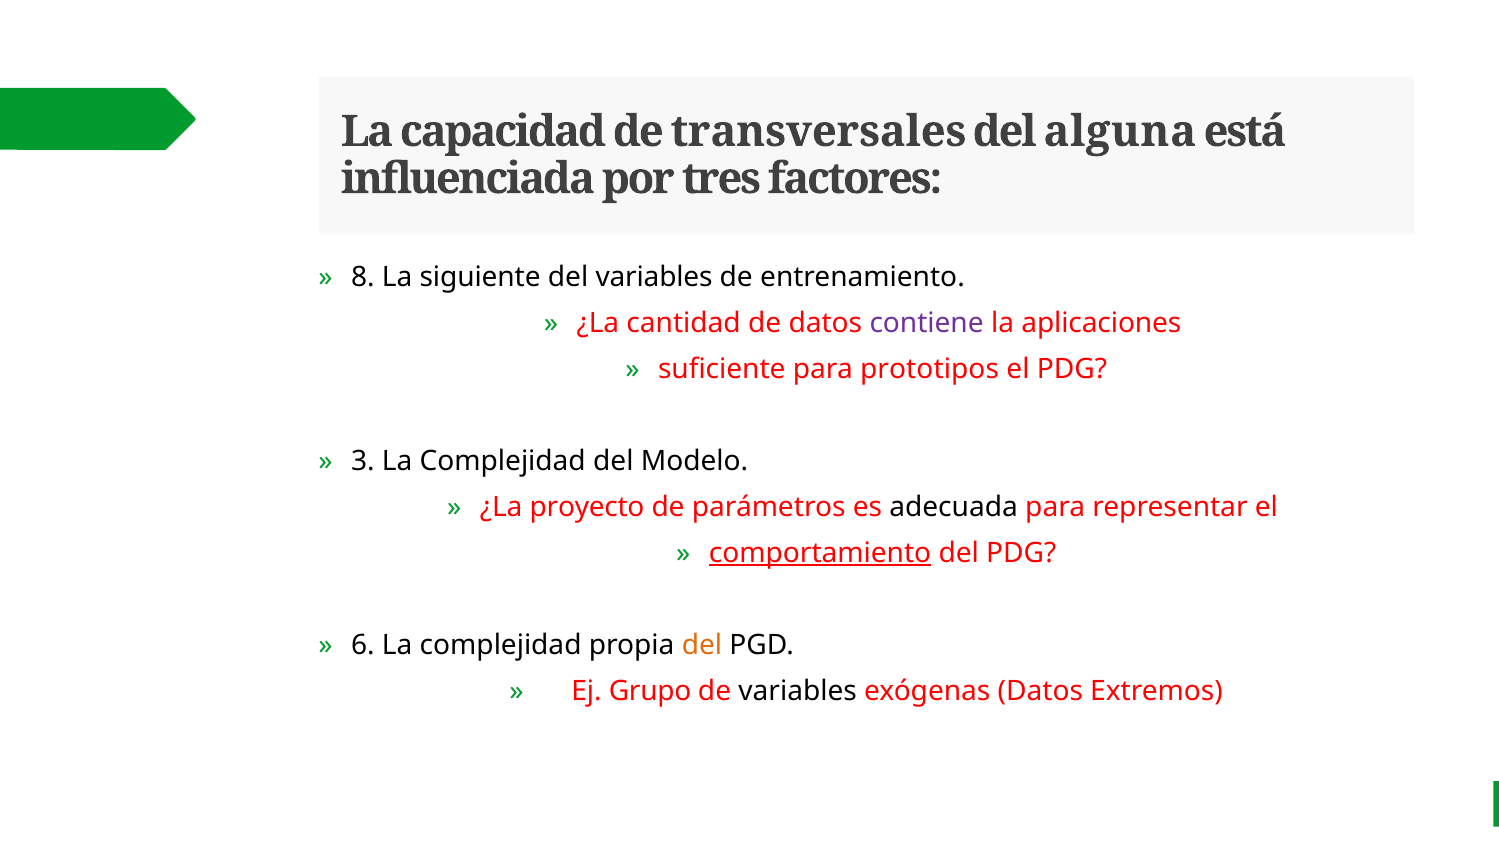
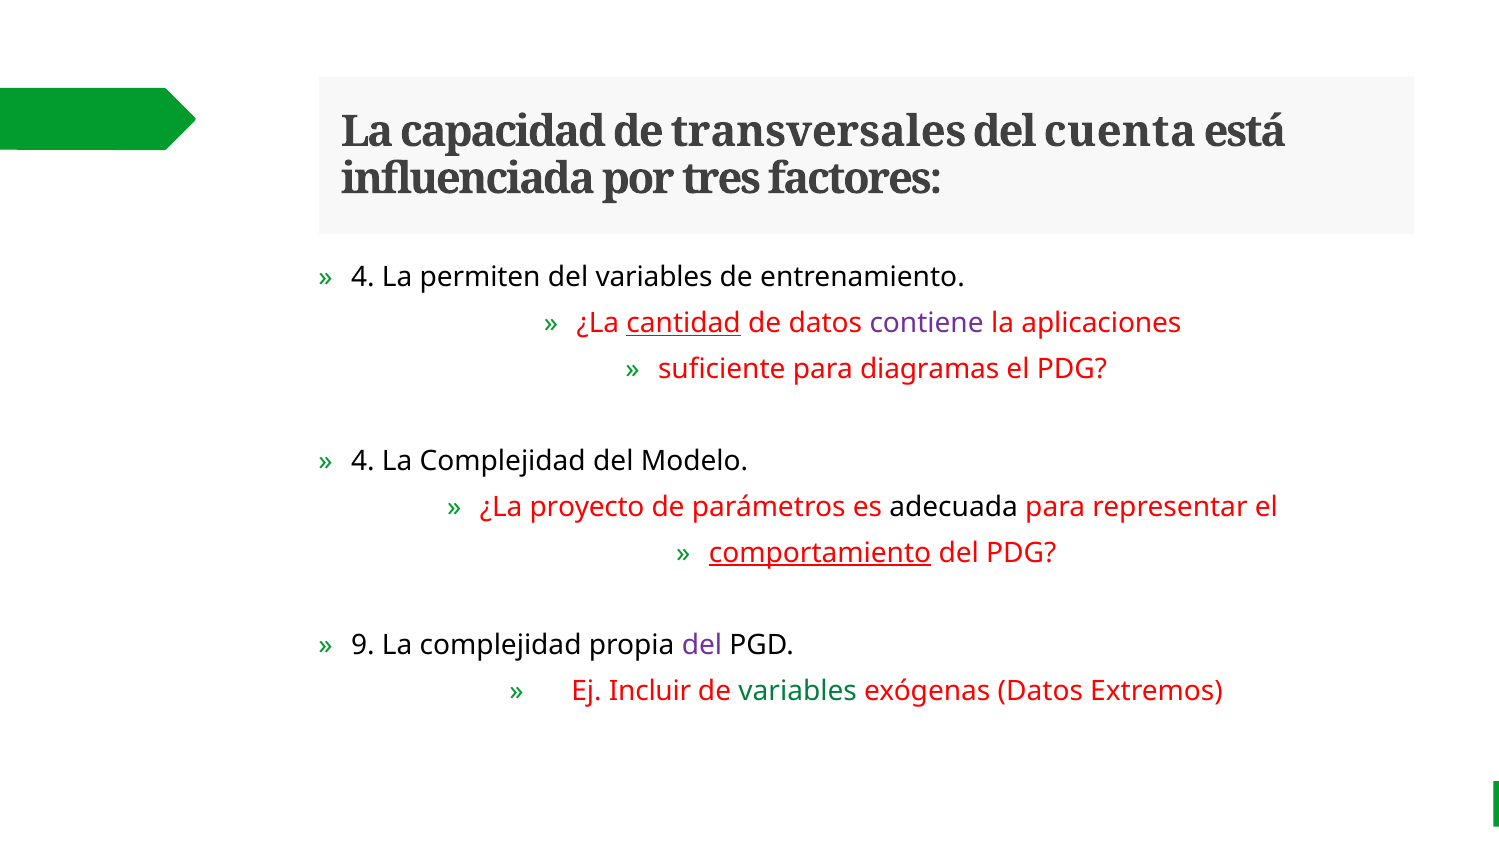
alguna: alguna -> cuenta
8 at (363, 277): 8 -> 4
siguiente: siguiente -> permiten
cantidad underline: none -> present
prototipos: prototipos -> diagramas
3 at (363, 461): 3 -> 4
6: 6 -> 9
del at (702, 645) colour: orange -> purple
Grupo: Grupo -> Incluir
variables at (798, 691) colour: black -> green
